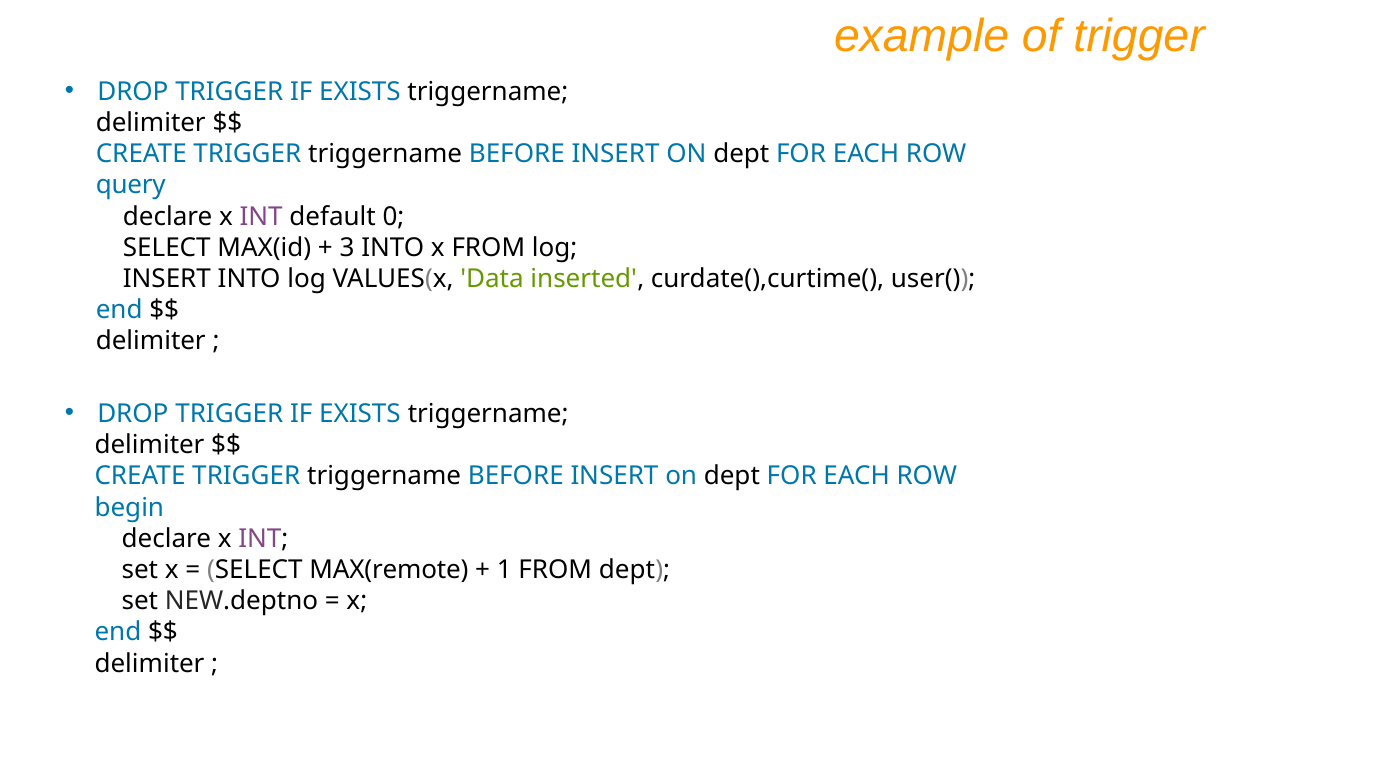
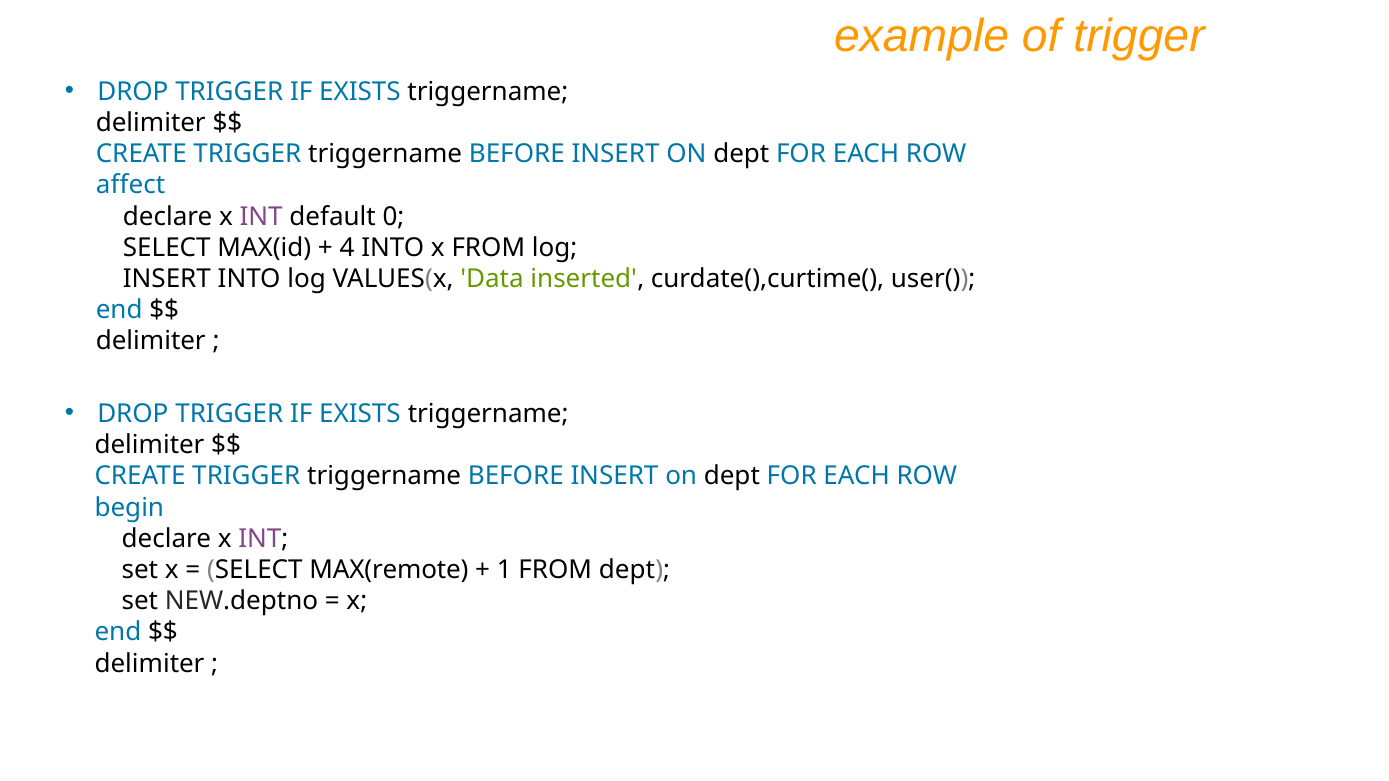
query: query -> affect
3: 3 -> 4
